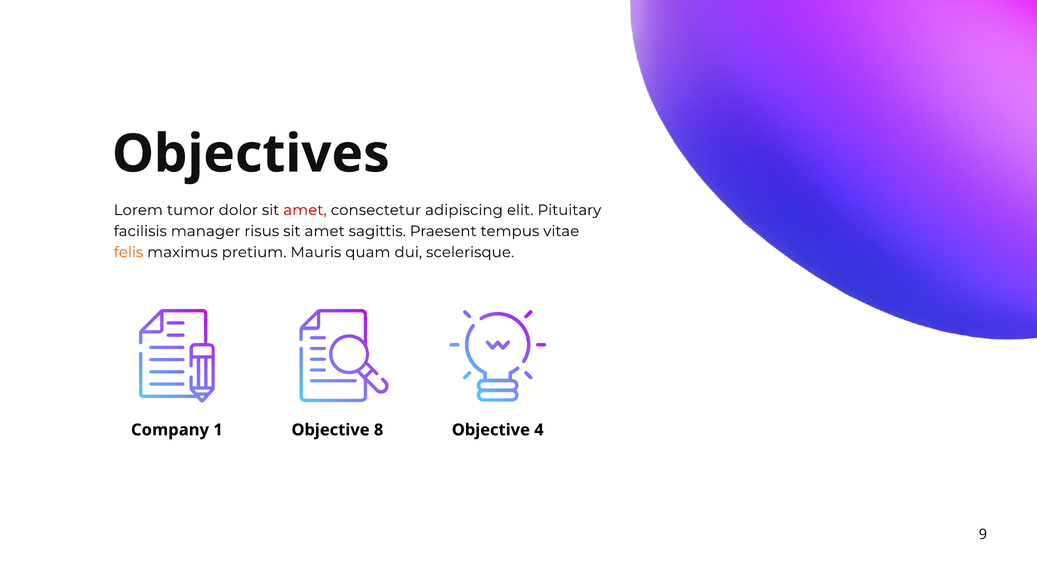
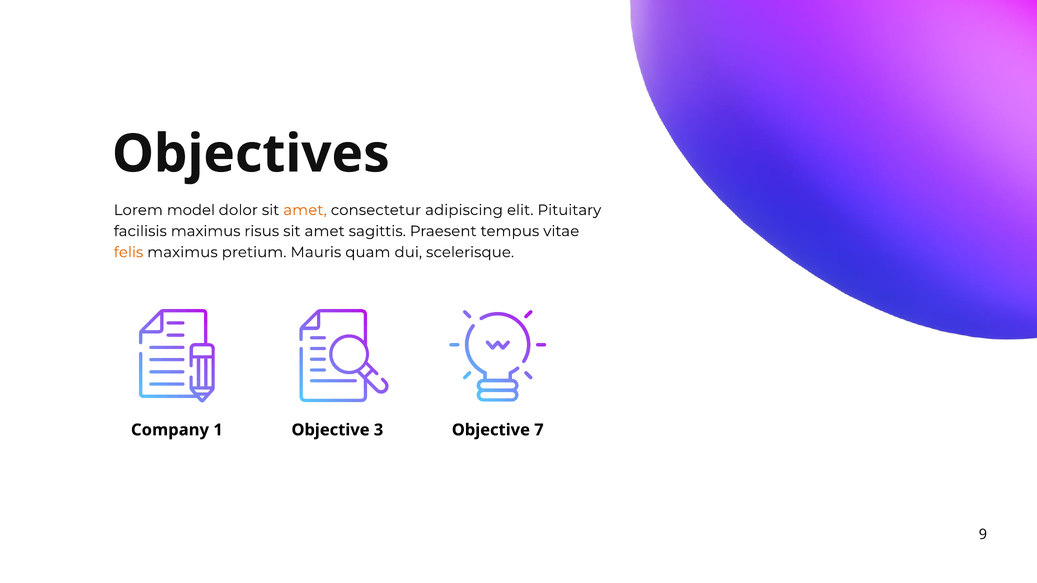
tumor: tumor -> model
amet at (305, 210) colour: red -> orange
facilisis manager: manager -> maximus
8: 8 -> 3
4: 4 -> 7
